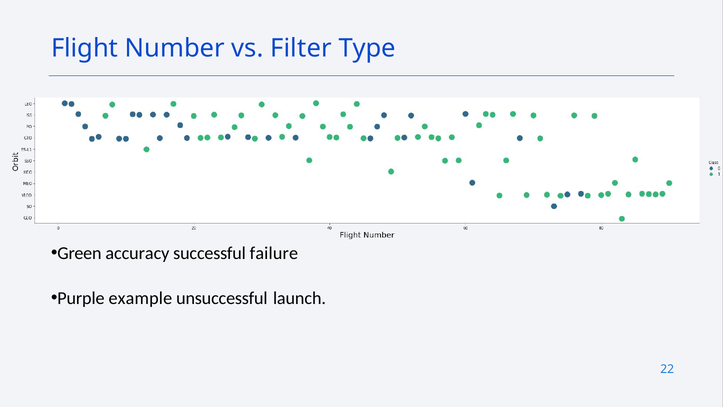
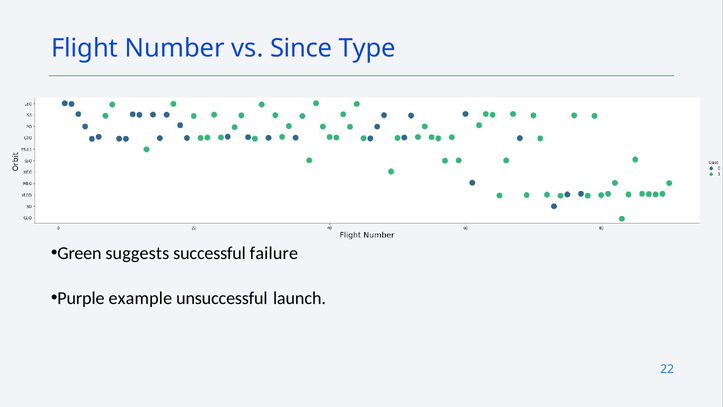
Filter: Filter -> Since
accuracy: accuracy -> suggests
